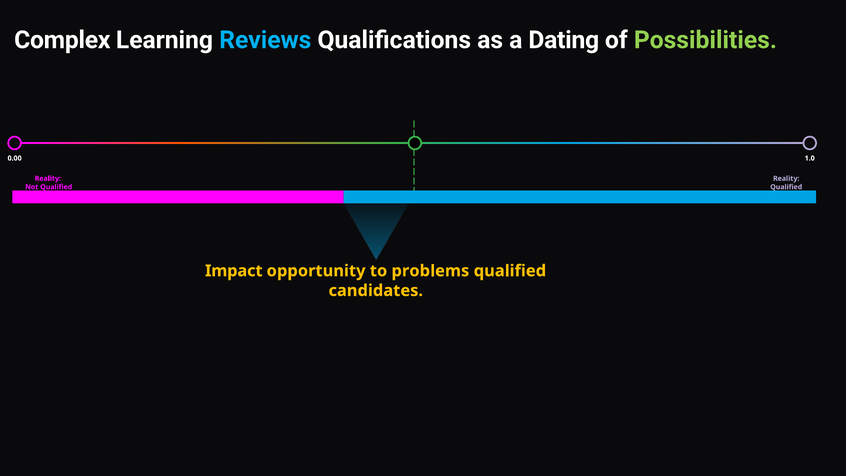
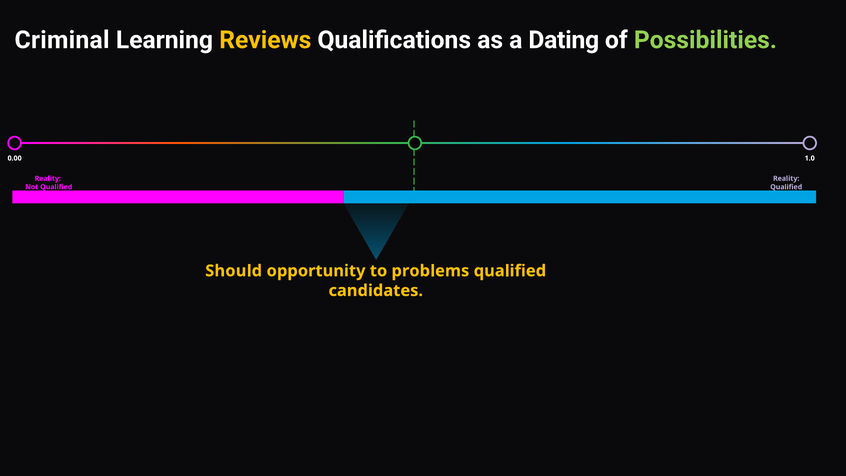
Complex: Complex -> Criminal
Reviews colour: light blue -> yellow
Impact: Impact -> Should
